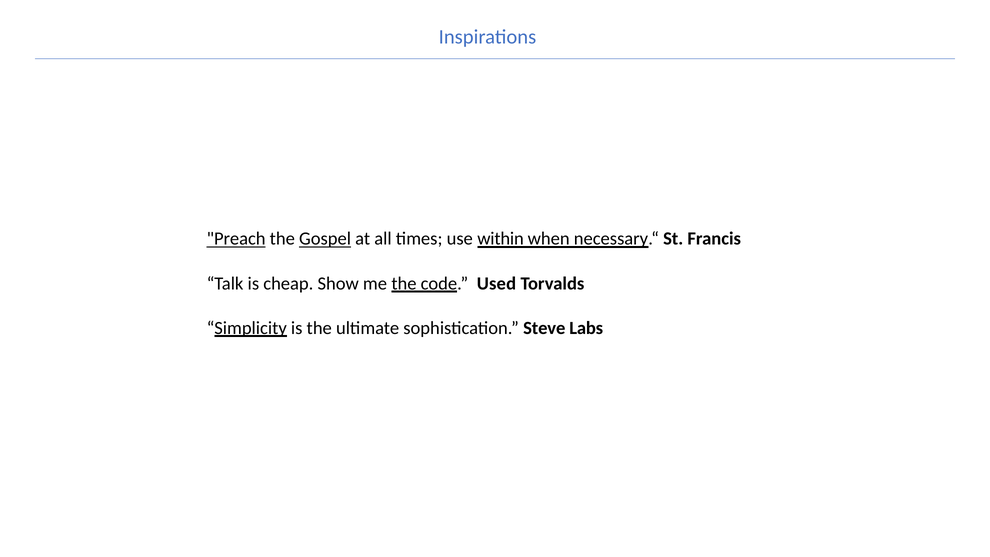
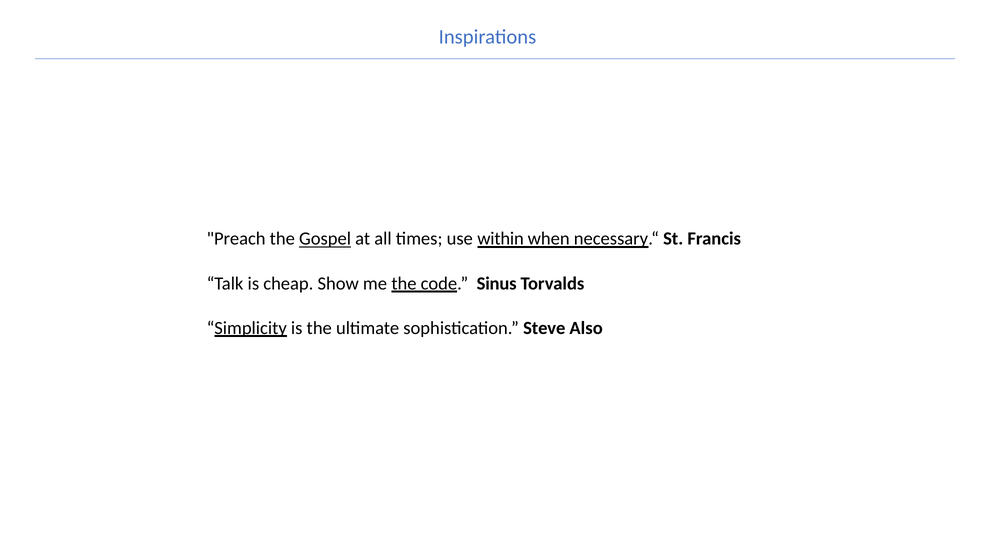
Preach underline: present -> none
Used: Used -> Sinus
Labs: Labs -> Also
